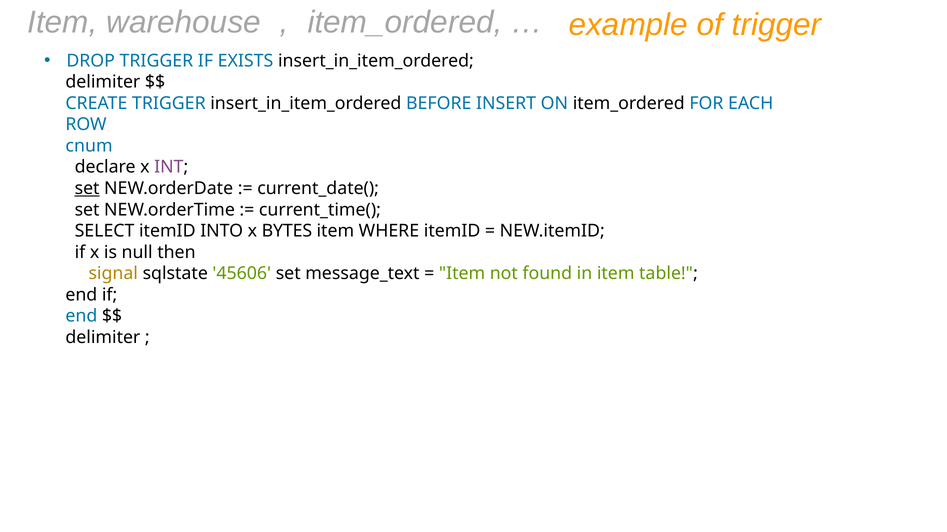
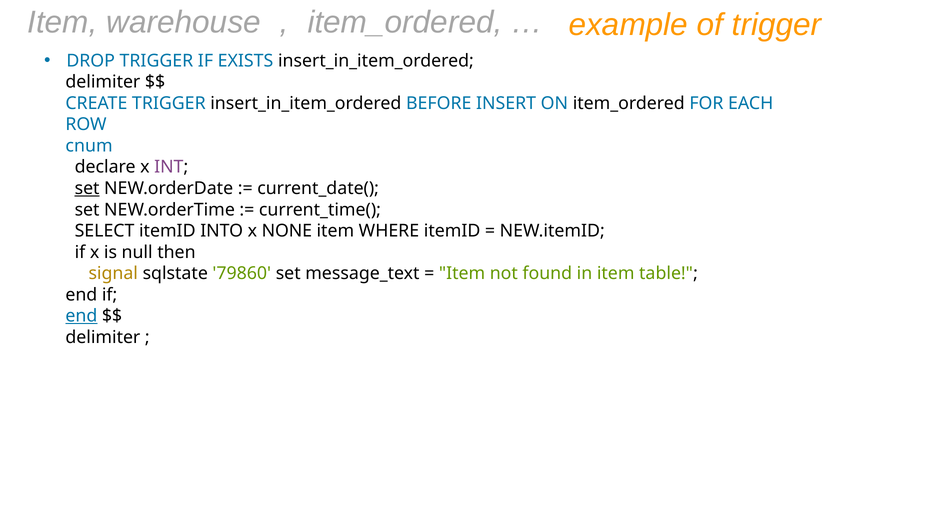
BYTES: BYTES -> NONE
45606: 45606 -> 79860
end at (81, 316) underline: none -> present
